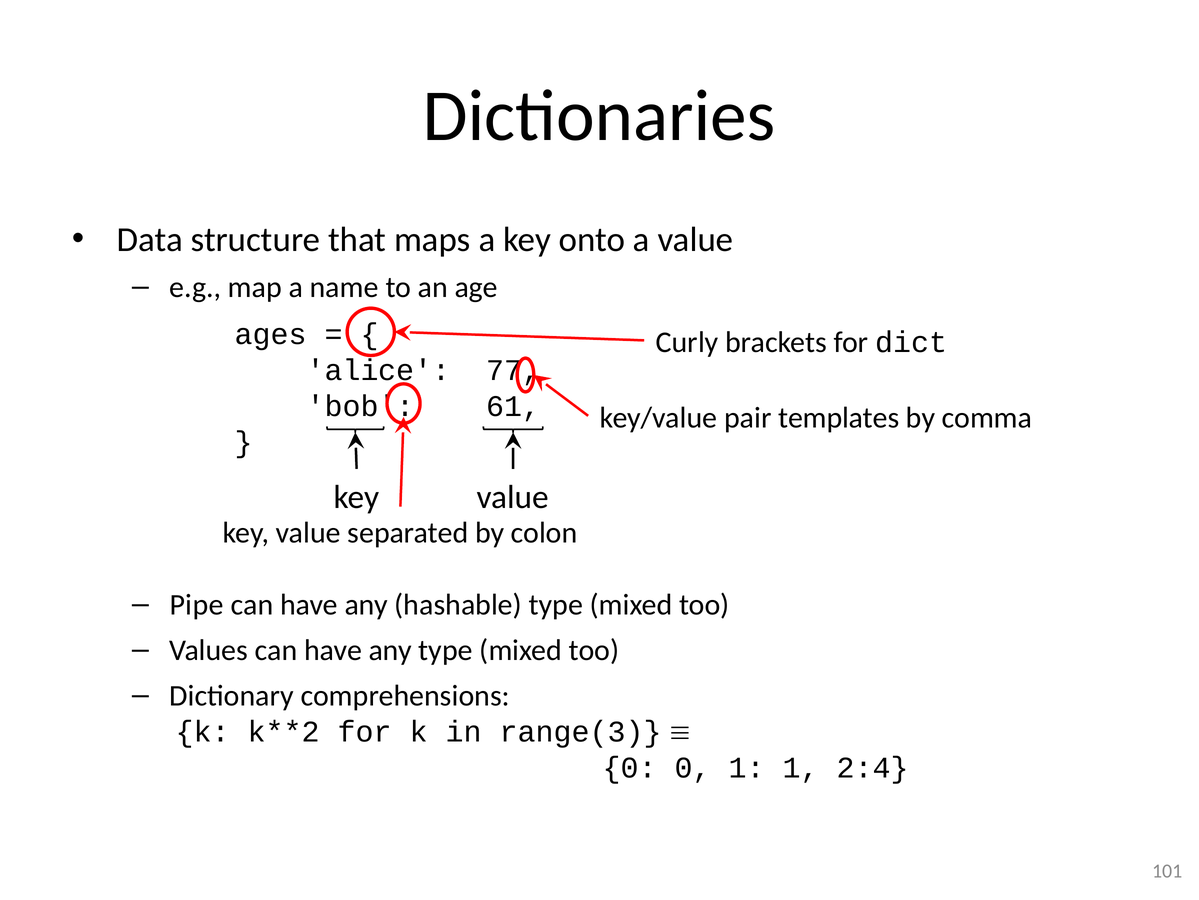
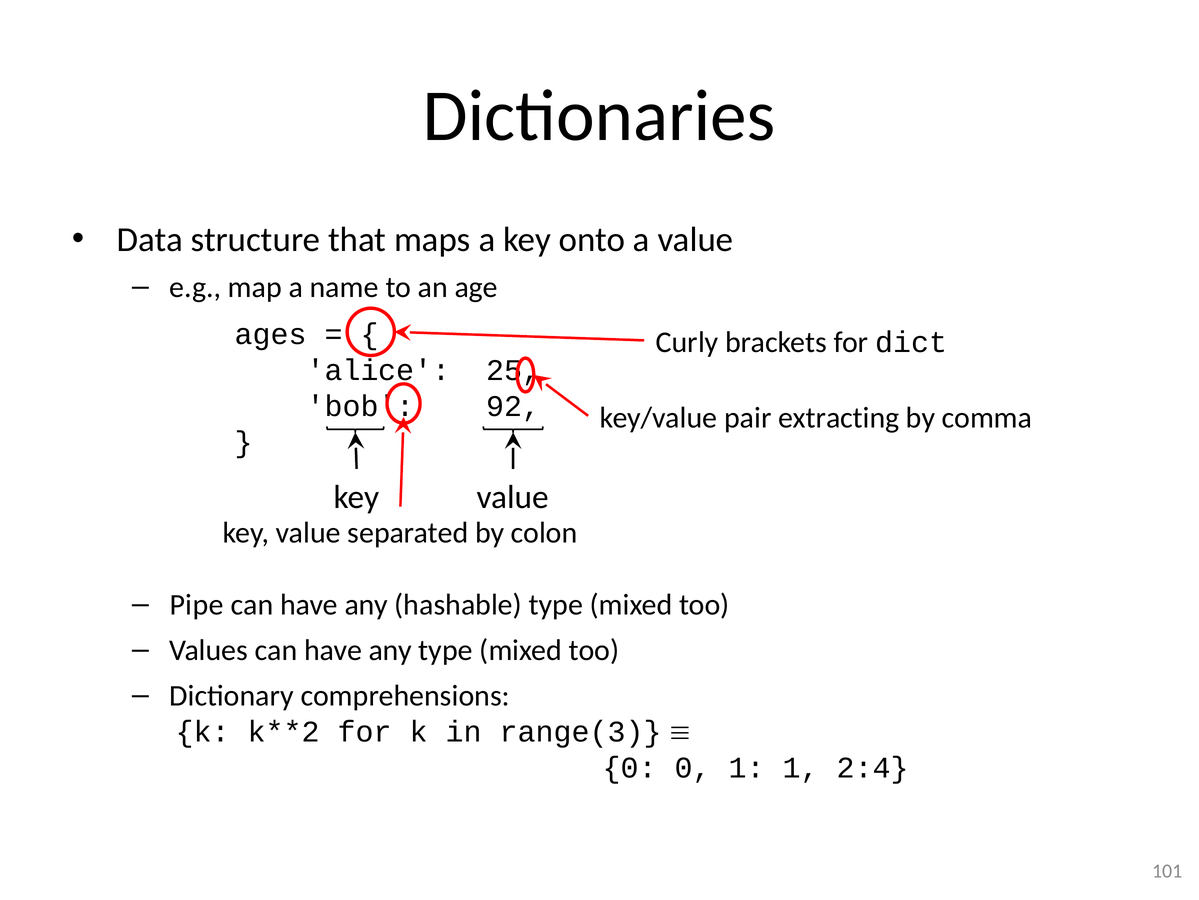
77: 77 -> 25
61: 61 -> 92
templates: templates -> extracting
